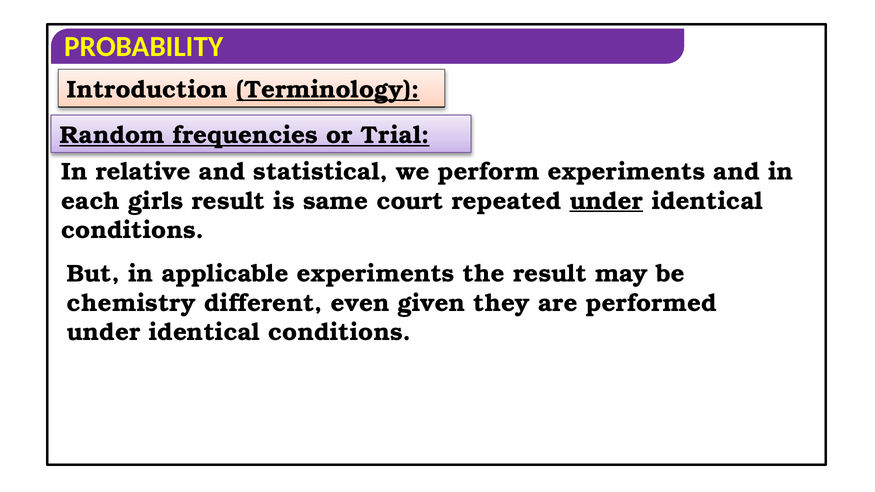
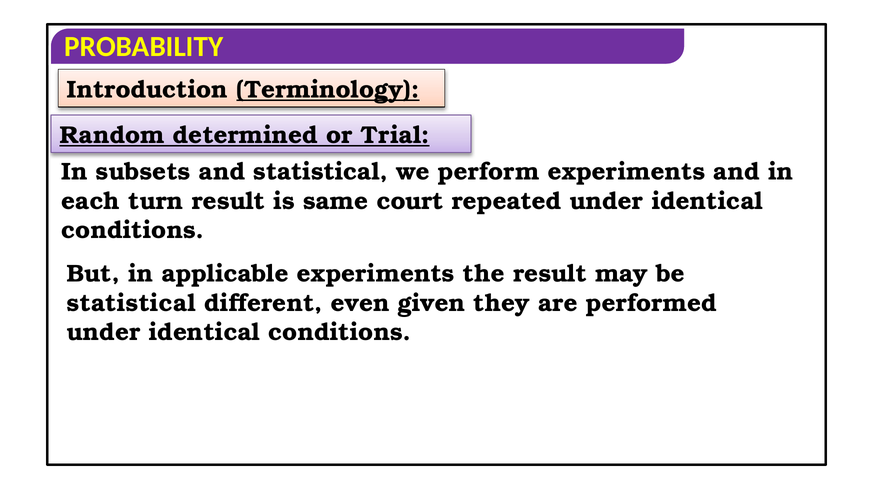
frequencies: frequencies -> determined
relative: relative -> subsets
girls: girls -> turn
under at (606, 201) underline: present -> none
chemistry at (131, 303): chemistry -> statistical
